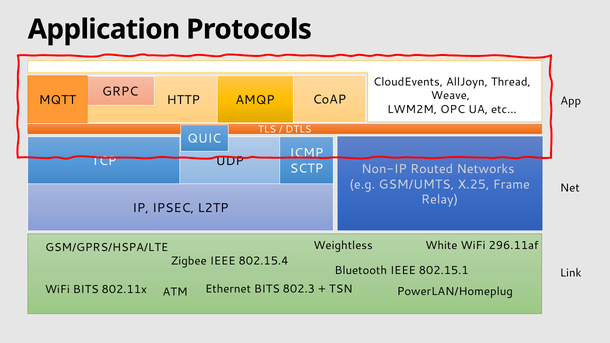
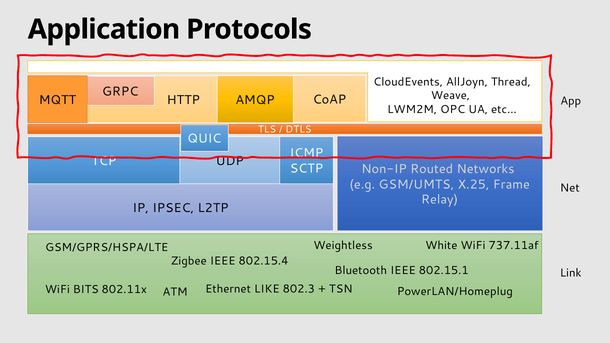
296.11af: 296.11af -> 737.11af
Ethernet BITS: BITS -> LIKE
